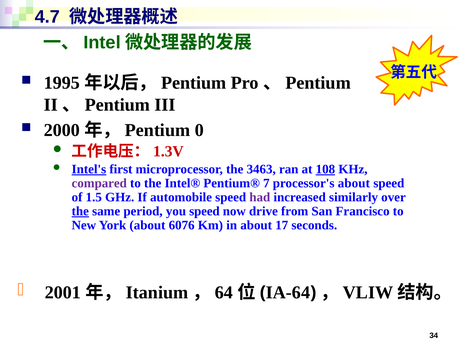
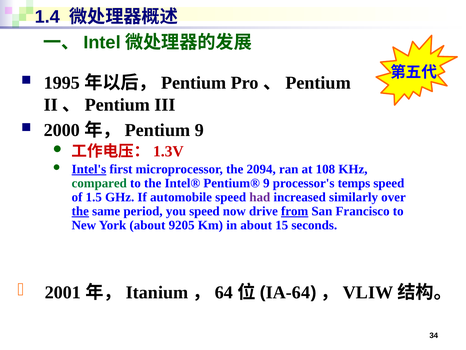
4.7: 4.7 -> 1.4
0 at (199, 130): 0 -> 9
3463: 3463 -> 2094
108 underline: present -> none
compared colour: purple -> green
Pentium® 7: 7 -> 9
processor's about: about -> temps
from underline: none -> present
6076: 6076 -> 9205
17: 17 -> 15
